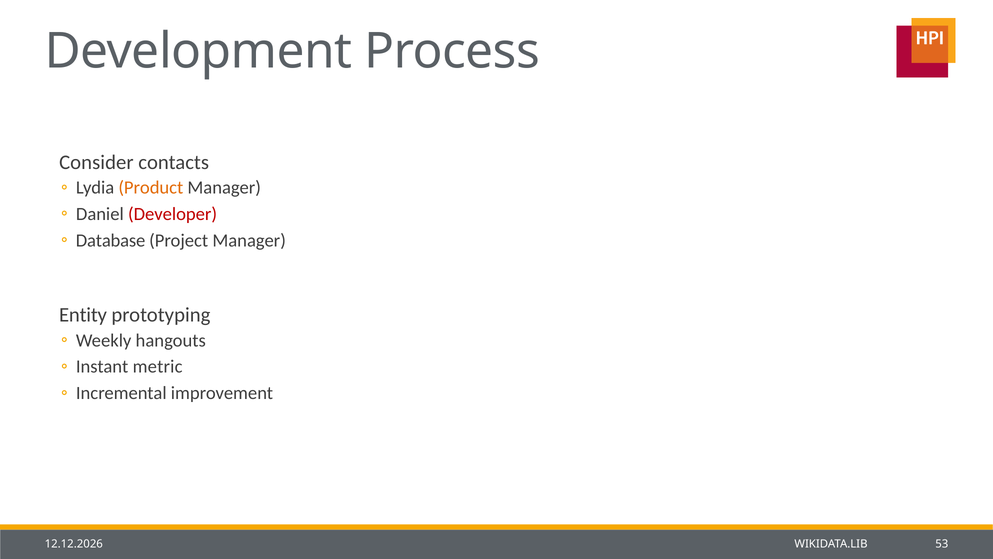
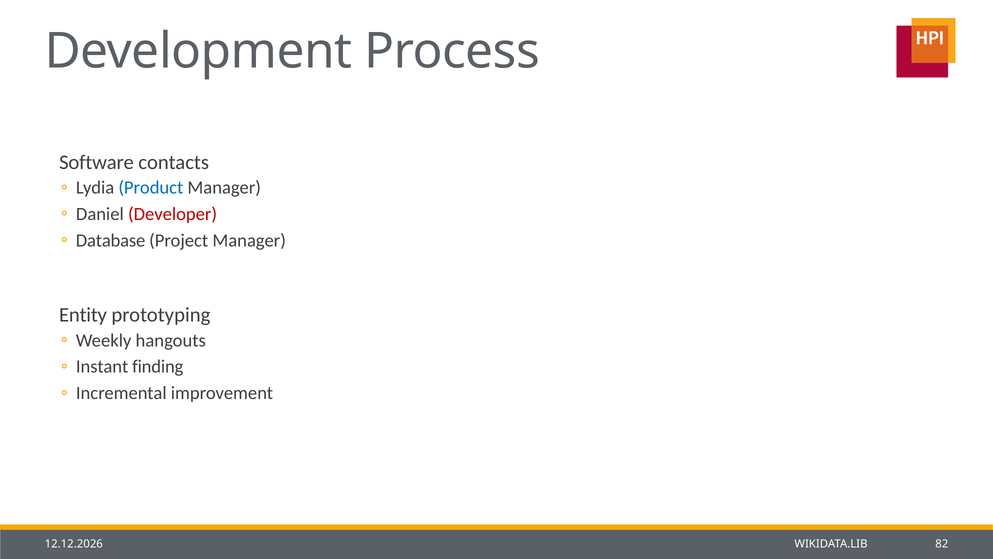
Consider: Consider -> Software
Product colour: orange -> blue
metric: metric -> finding
53: 53 -> 82
